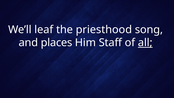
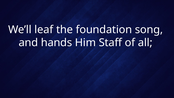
priesthood: priesthood -> foundation
places: places -> hands
all underline: present -> none
